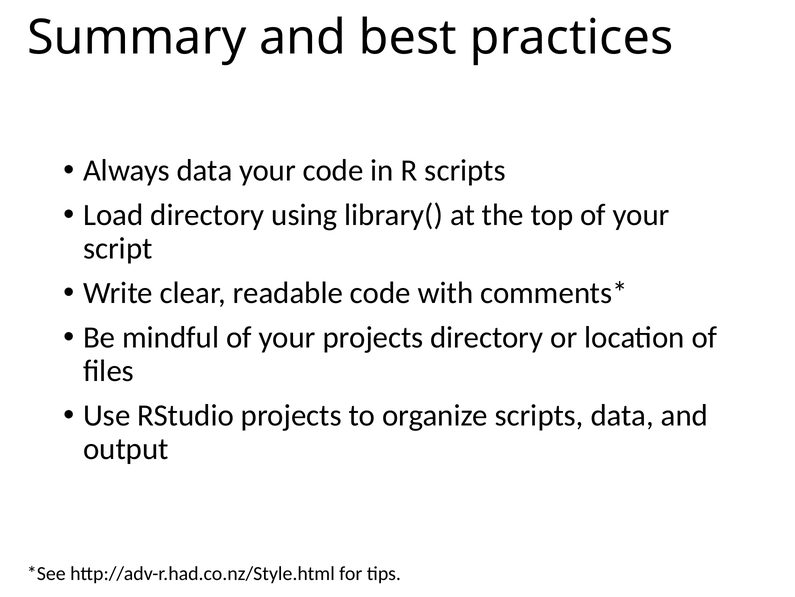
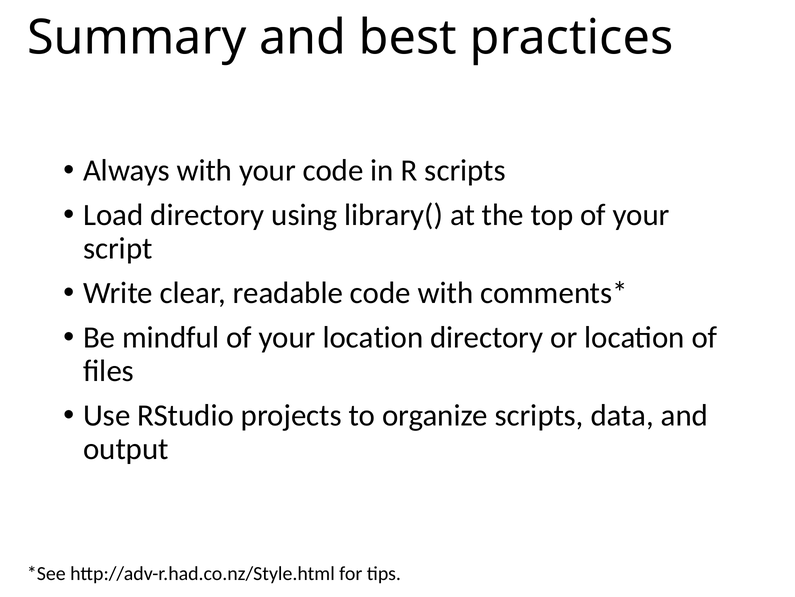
Always data: data -> with
your projects: projects -> location
